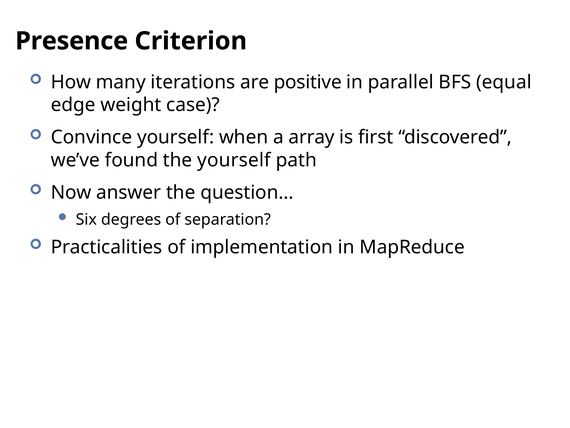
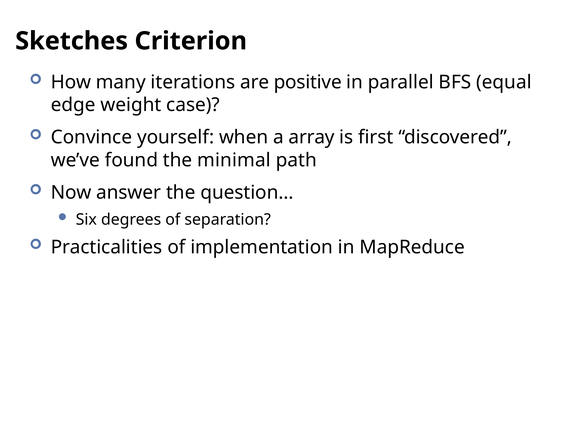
Presence: Presence -> Sketches
the yourself: yourself -> minimal
